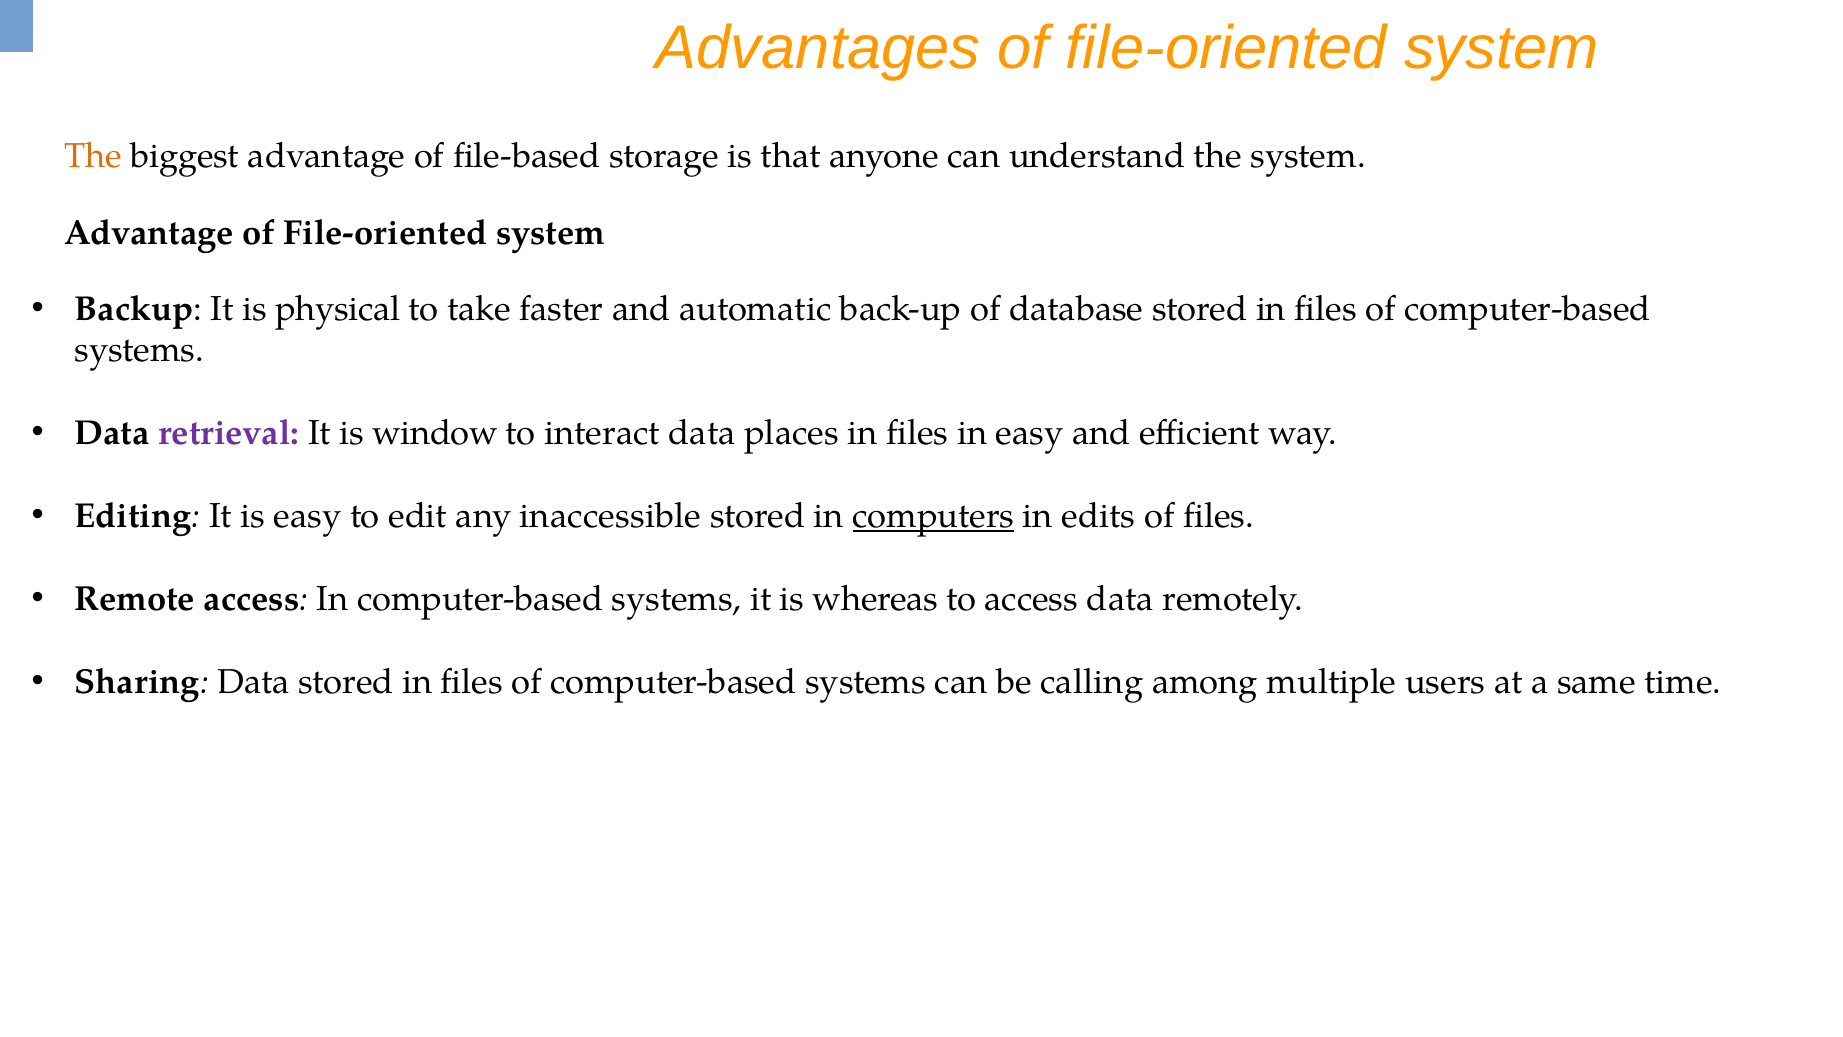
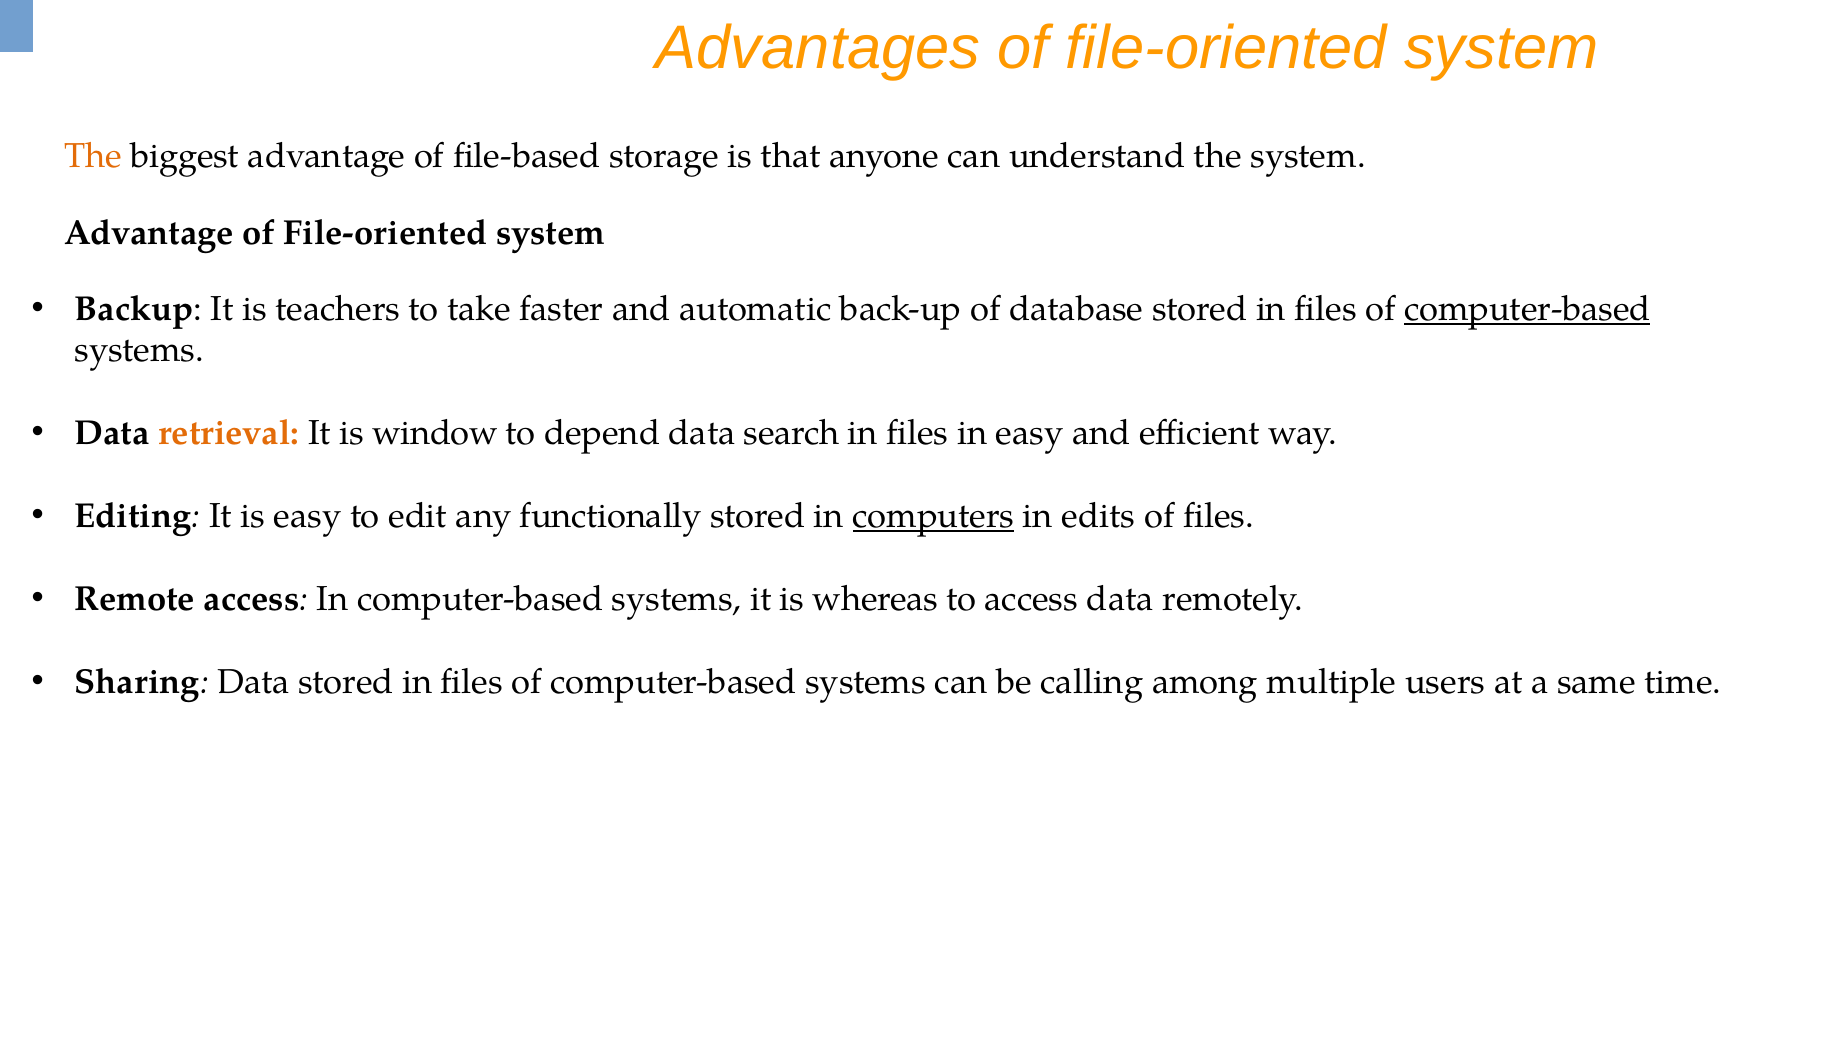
physical: physical -> teachers
computer-based at (1527, 309) underline: none -> present
retrieval colour: purple -> orange
interact: interact -> depend
places: places -> search
inaccessible: inaccessible -> functionally
